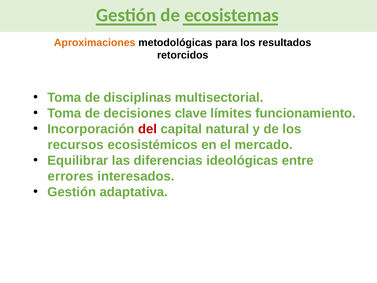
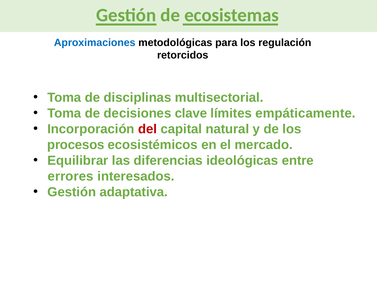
Aproximaciones colour: orange -> blue
resultados: resultados -> regulación
funcionamiento: funcionamiento -> empáticamente
recursos: recursos -> procesos
